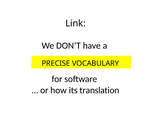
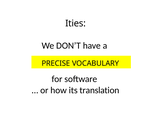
Link: Link -> Ities
